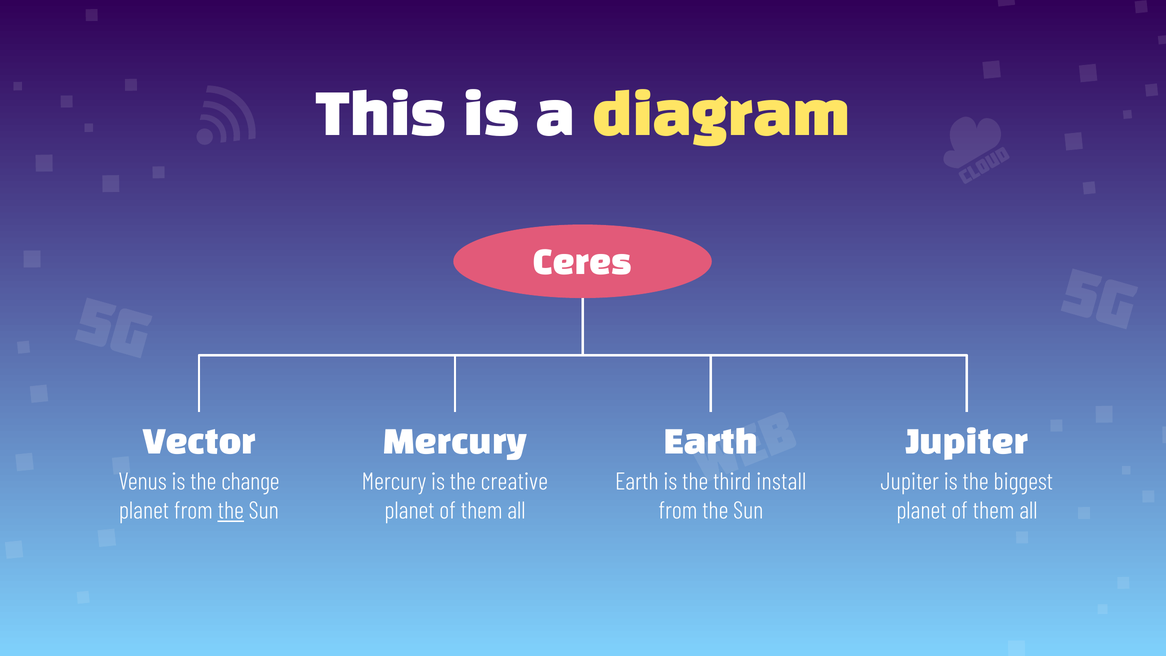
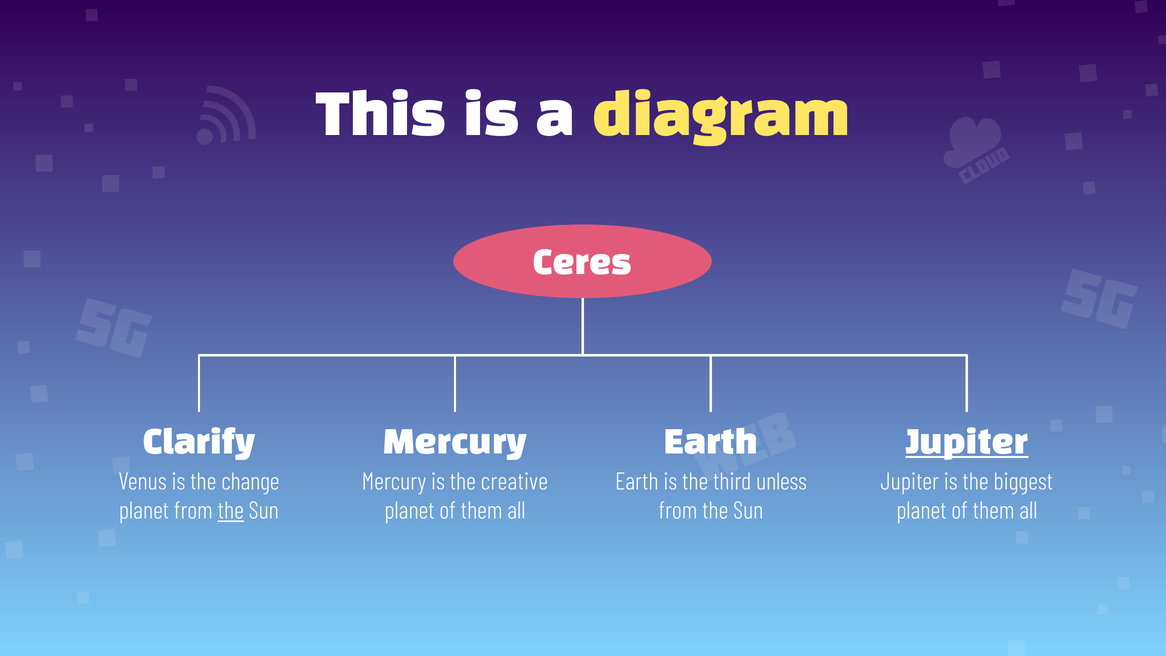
Vector: Vector -> Clarify
Jupiter at (967, 443) underline: none -> present
install: install -> unless
